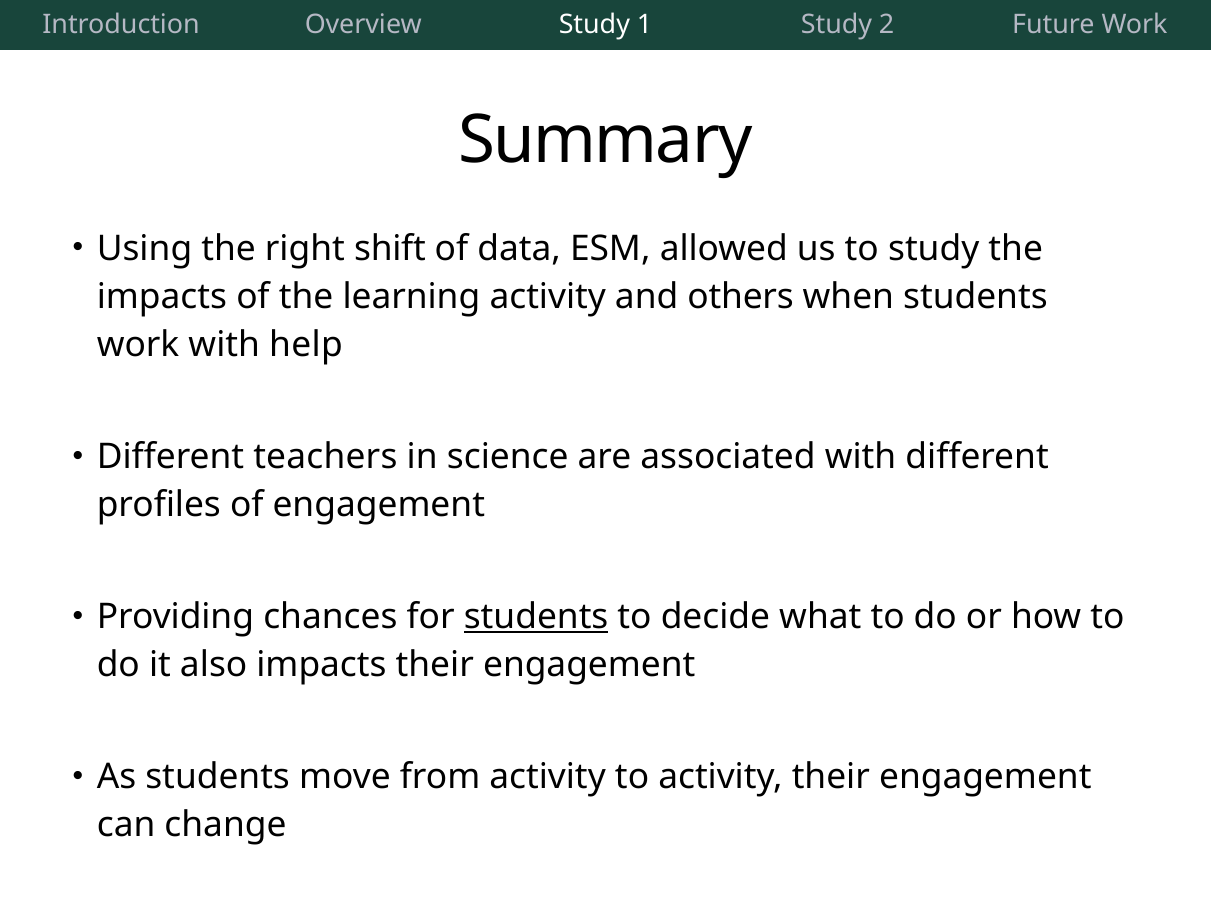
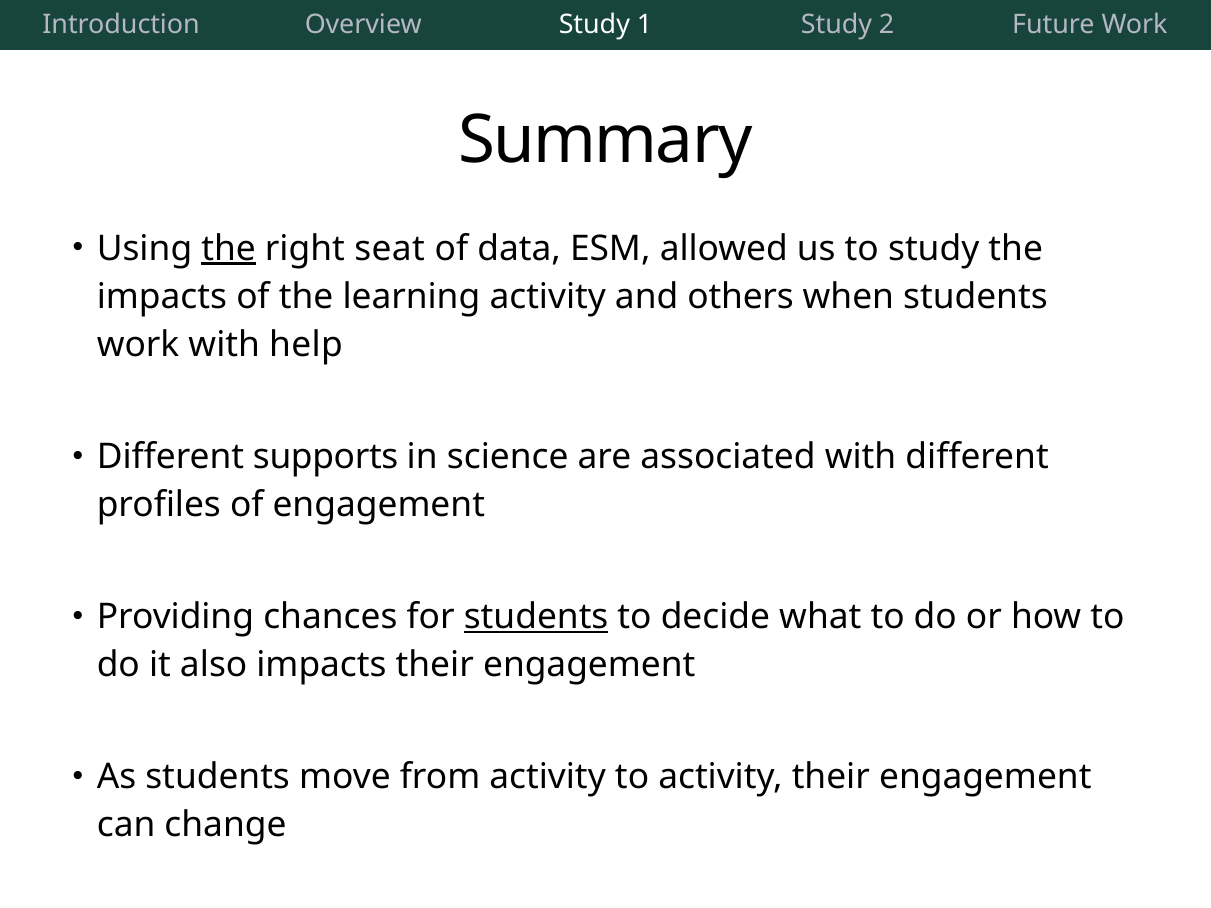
the at (229, 248) underline: none -> present
shift: shift -> seat
teachers: teachers -> supports
